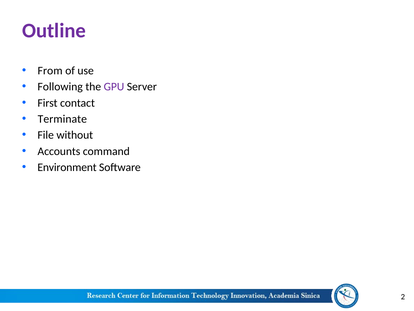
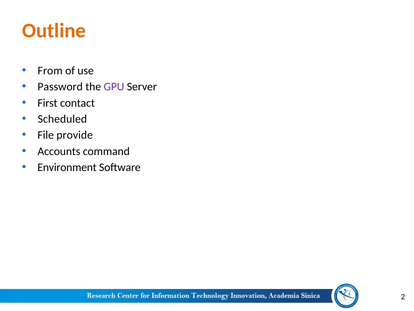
Outline colour: purple -> orange
Following: Following -> Password
Terminate: Terminate -> Scheduled
without: without -> provide
